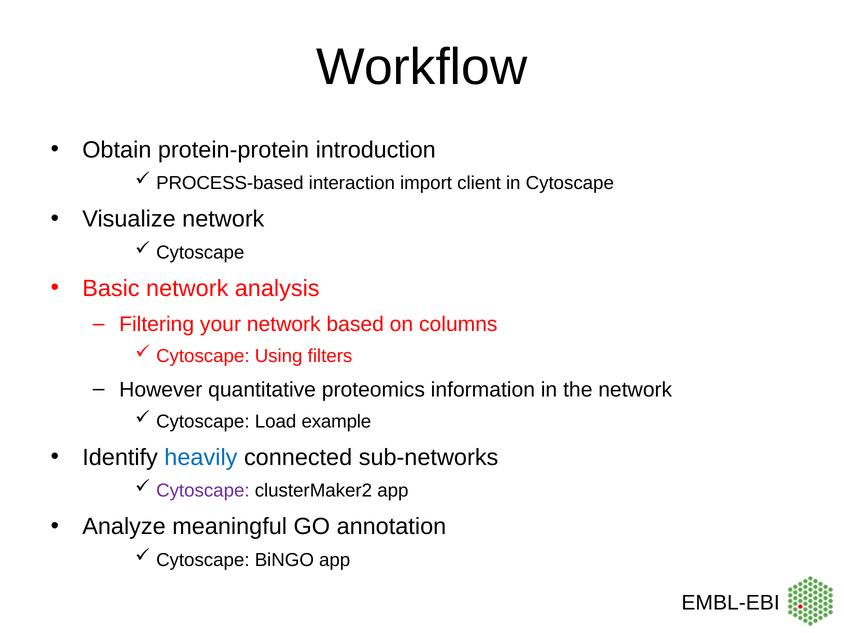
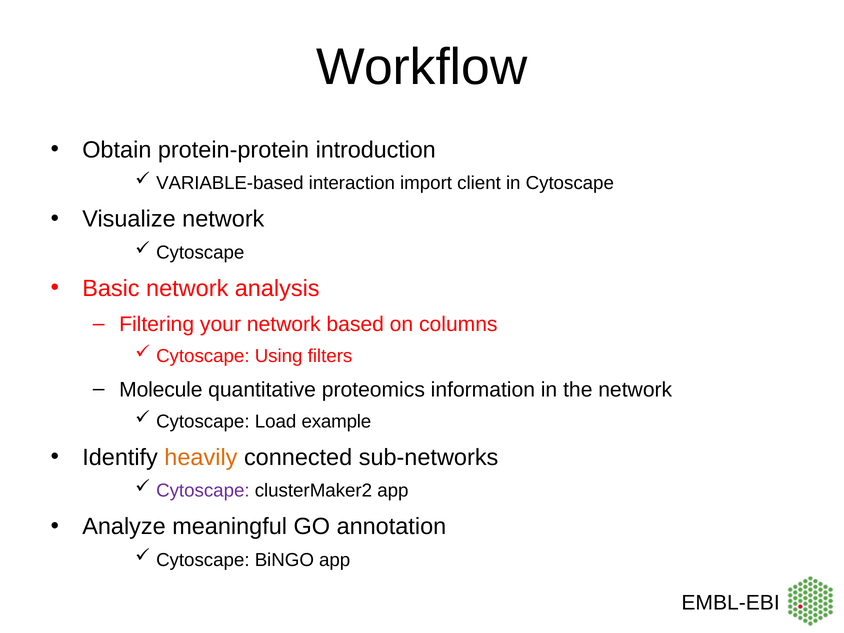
PROCESS-based: PROCESS-based -> VARIABLE-based
However: However -> Molecule
heavily colour: blue -> orange
